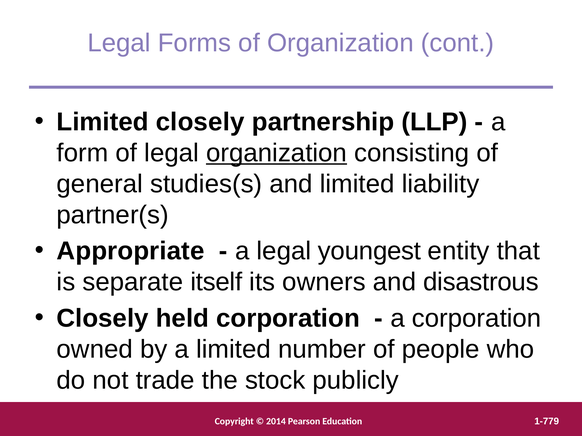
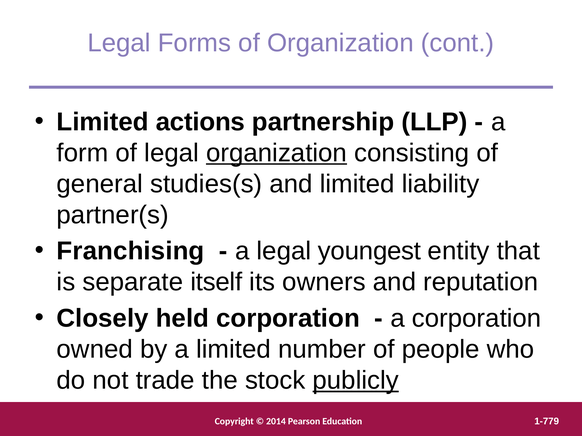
Limited closely: closely -> actions
Appropriate: Appropriate -> Franchising
disastrous: disastrous -> reputation
publicly underline: none -> present
